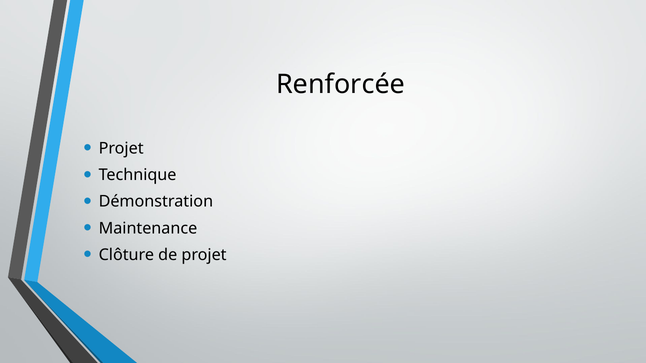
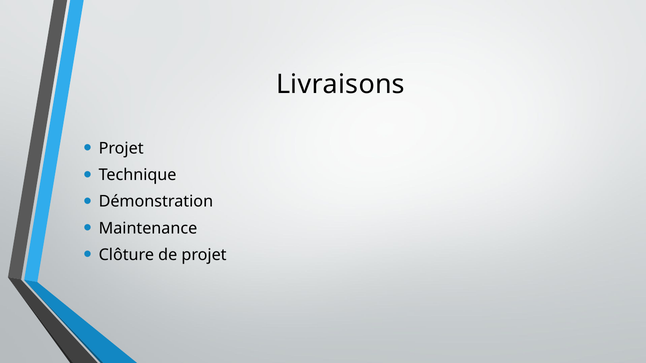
Renforcée: Renforcée -> Livraisons
